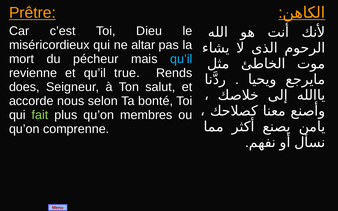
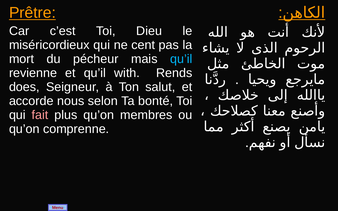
altar: altar -> cent
true: true -> with
fait colour: light green -> pink
